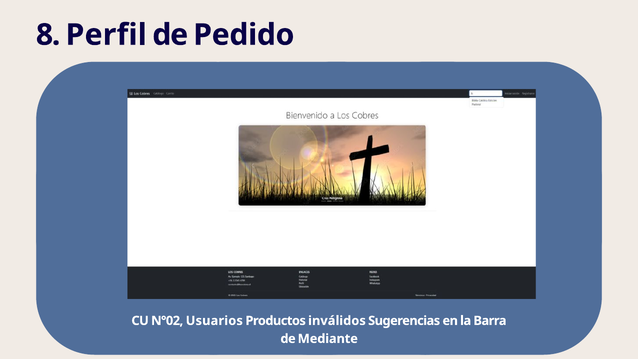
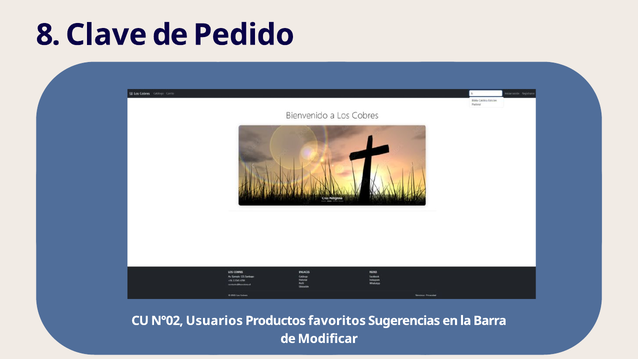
Perfil: Perfil -> Clave
inválidos: inválidos -> favoritos
Mediante: Mediante -> Modificar
